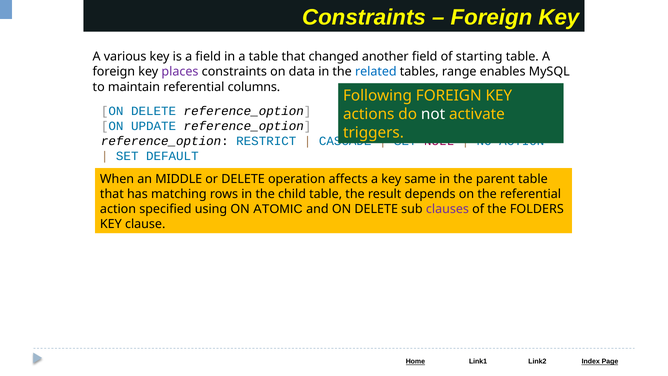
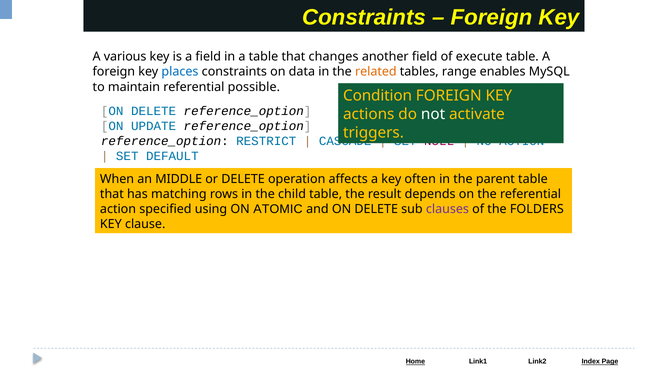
changed: changed -> changes
starting: starting -> execute
places colour: purple -> blue
related colour: blue -> orange
columns: columns -> possible
Following: Following -> Condition
same: same -> often
